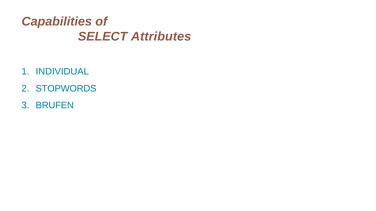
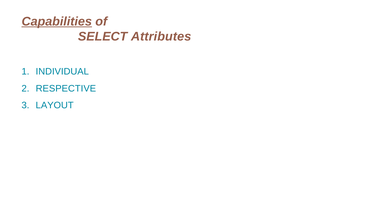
Capabilities underline: none -> present
STOPWORDS: STOPWORDS -> RESPECTIVE
BRUFEN: BRUFEN -> LAYOUT
